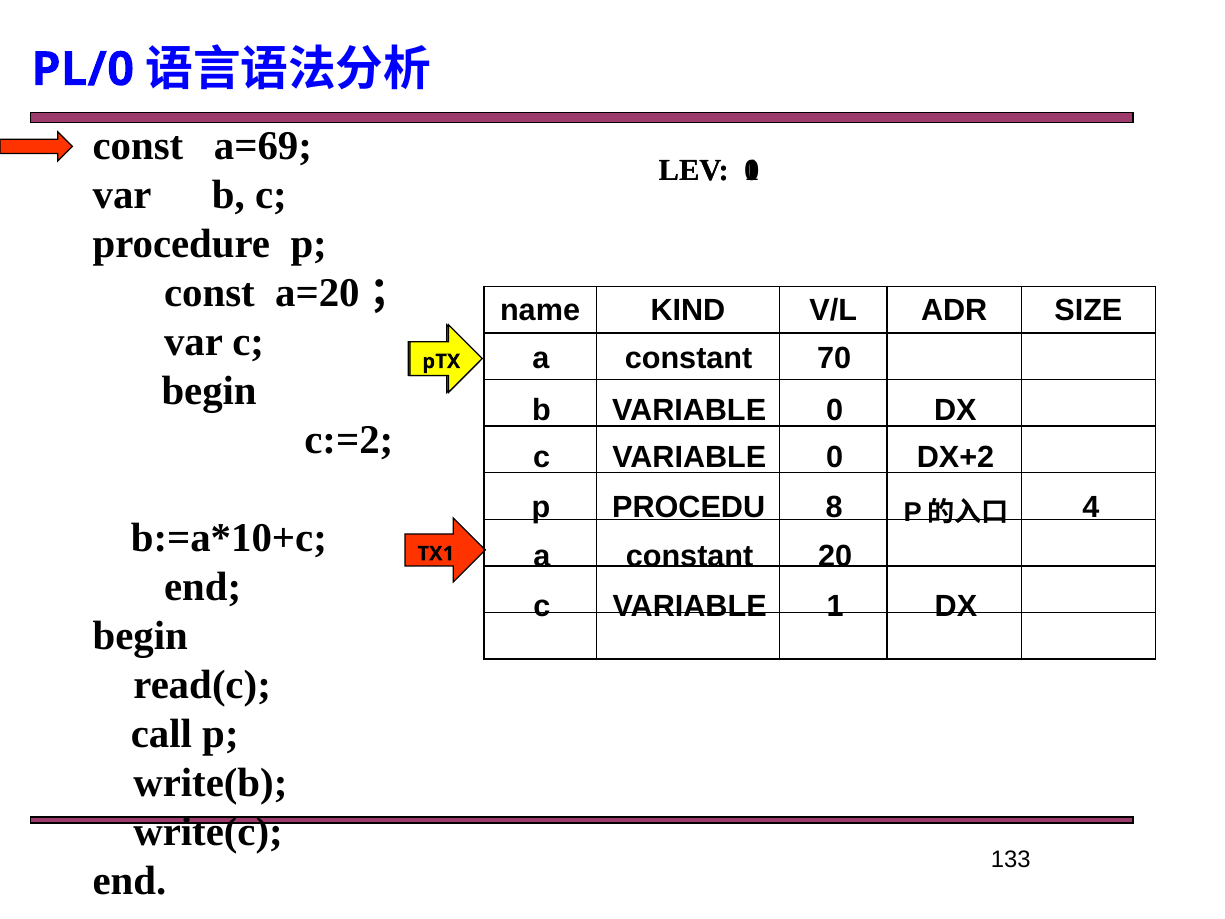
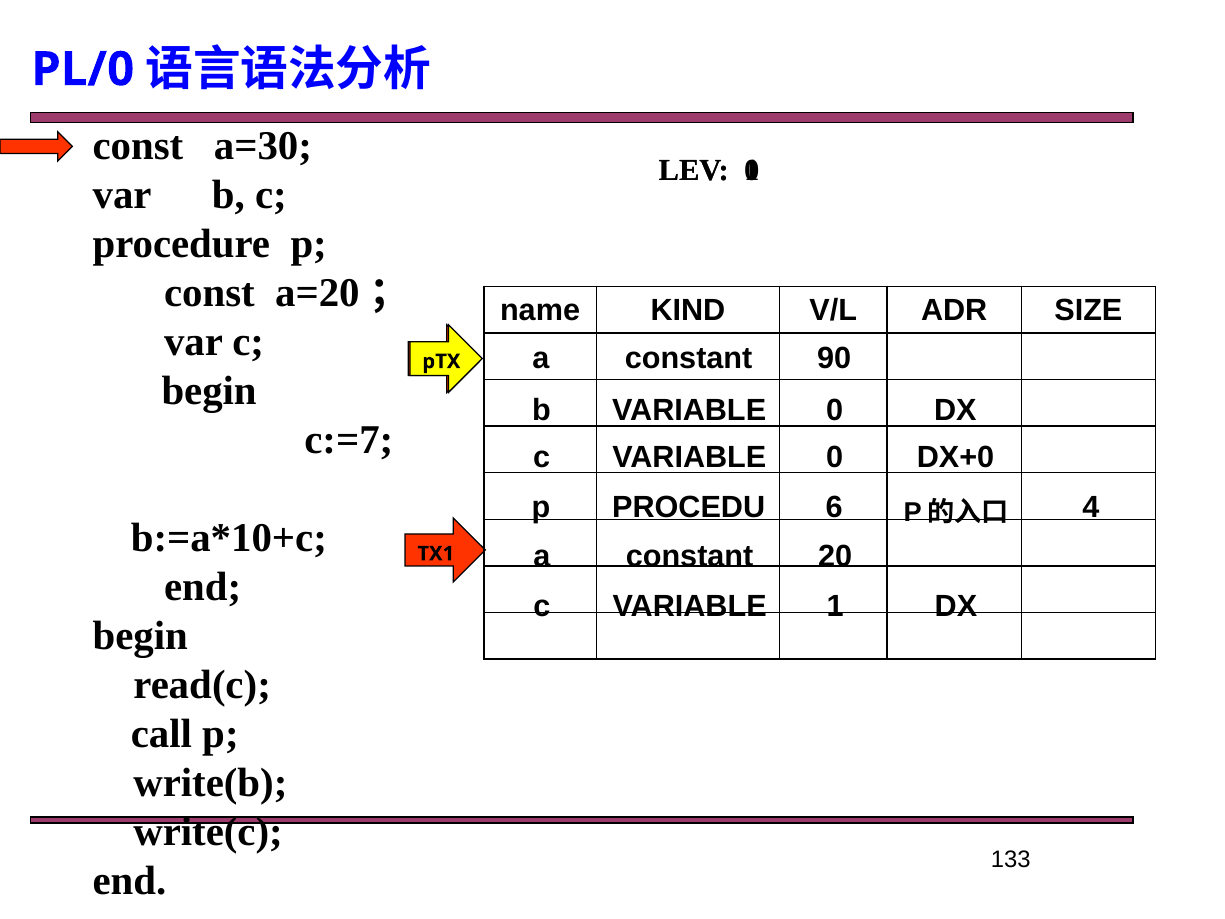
a=69: a=69 -> a=30
70: 70 -> 90
c:=2: c:=2 -> c:=7
DX+2: DX+2 -> DX+0
8: 8 -> 6
